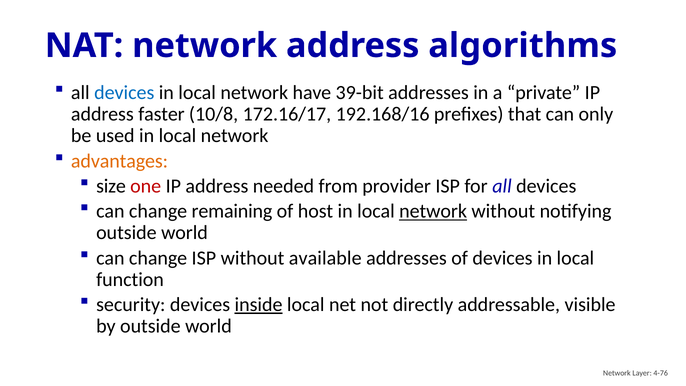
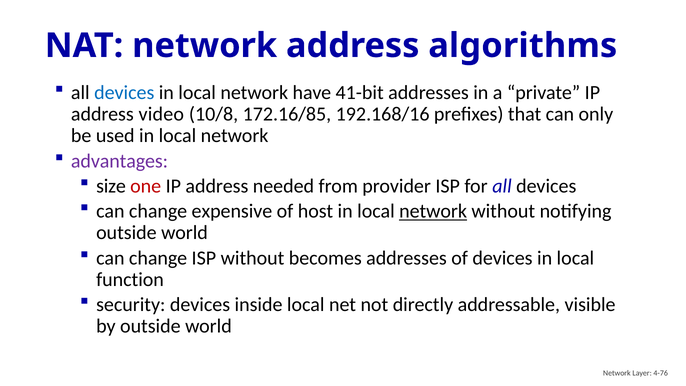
39-bit: 39-bit -> 41-bit
faster: faster -> video
172.16/17: 172.16/17 -> 172.16/85
advantages colour: orange -> purple
remaining: remaining -> expensive
available: available -> becomes
inside underline: present -> none
